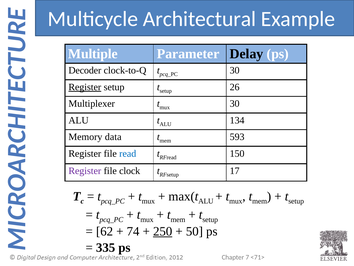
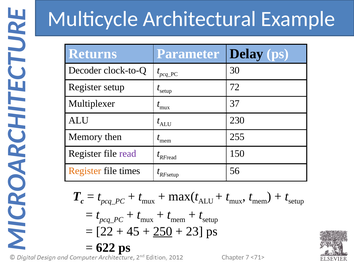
Multiple: Multiple -> Returns
Register at (85, 87) underline: present -> none
26: 26 -> 72
30 at (235, 104): 30 -> 37
134: 134 -> 230
data: data -> then
593: 593 -> 255
read colour: blue -> purple
Register at (85, 171) colour: purple -> orange
clock: clock -> times
17: 17 -> 56
62: 62 -> 22
74: 74 -> 45
50: 50 -> 23
335: 335 -> 622
